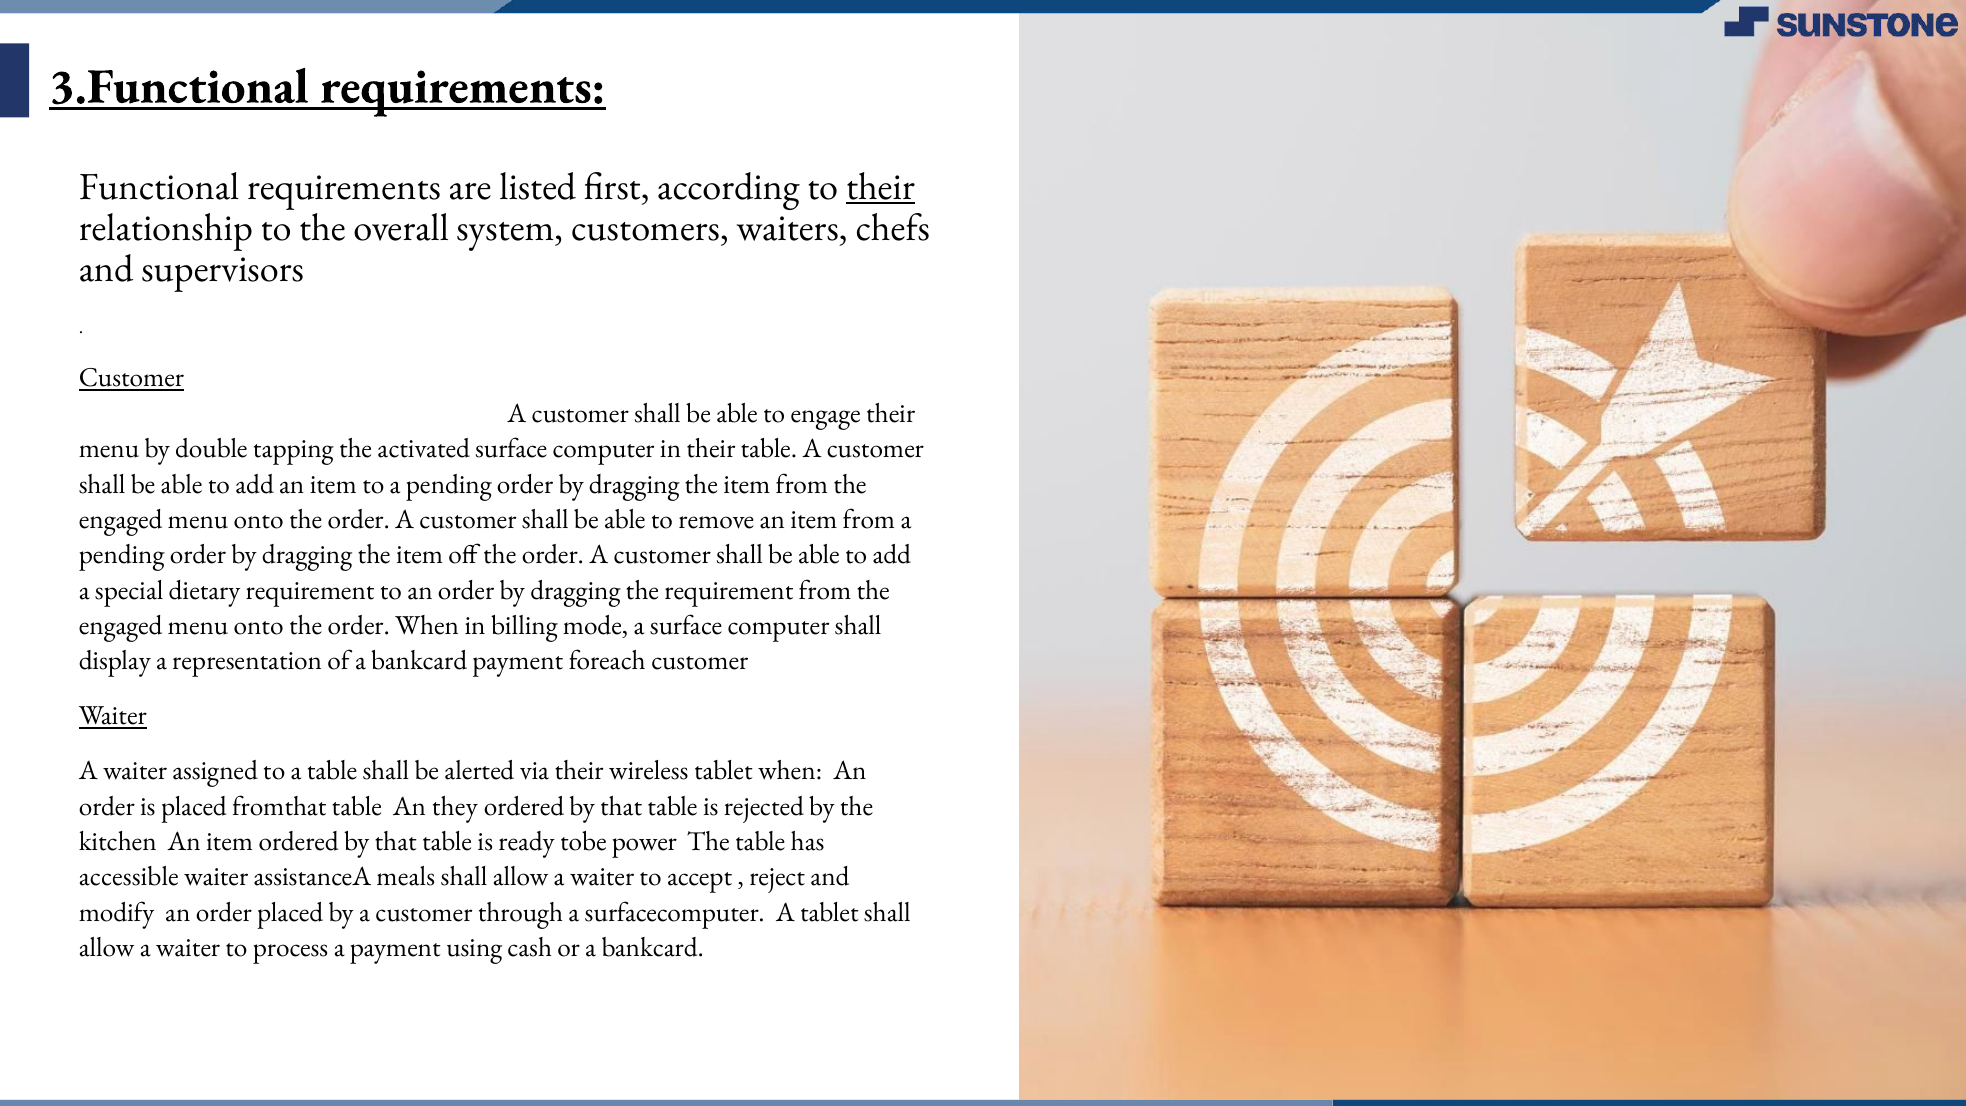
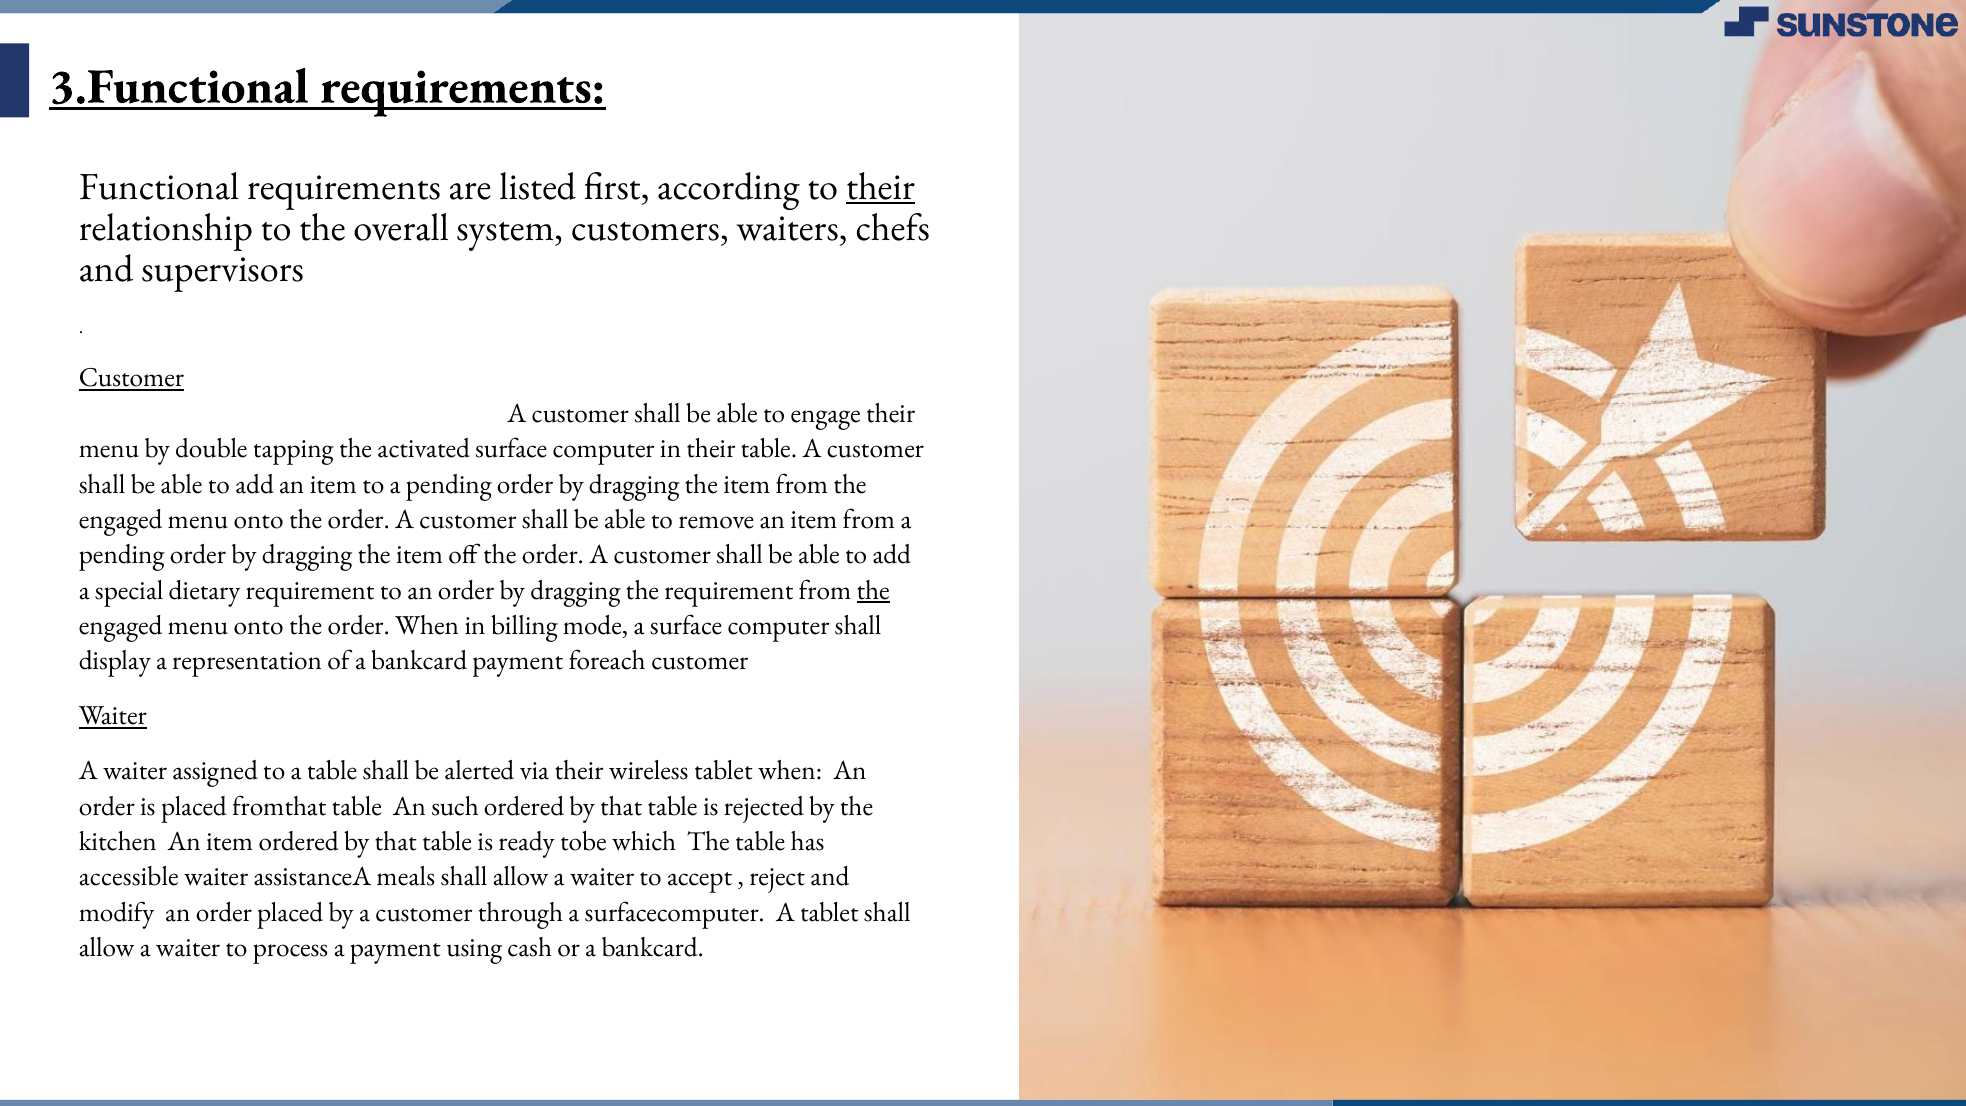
the at (873, 590) underline: none -> present
they: they -> such
power: power -> which
